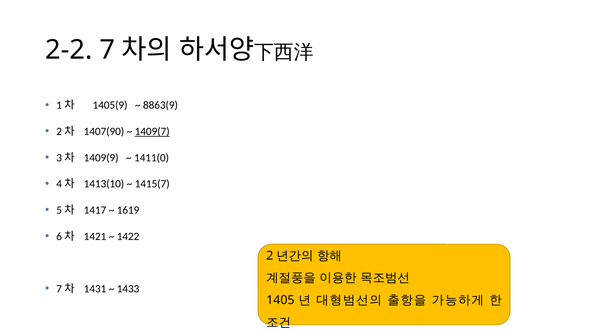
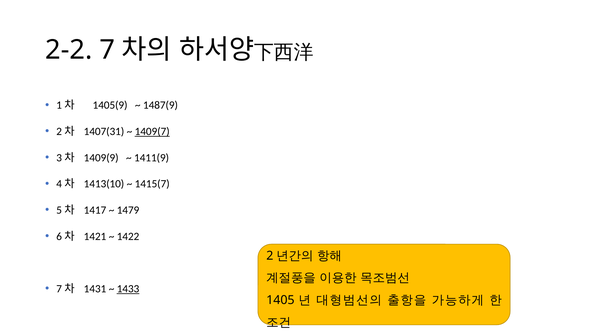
8863(9: 8863(9 -> 1487(9
1407(90: 1407(90 -> 1407(31
1411(0: 1411(0 -> 1411(9
1619: 1619 -> 1479
1433 underline: none -> present
